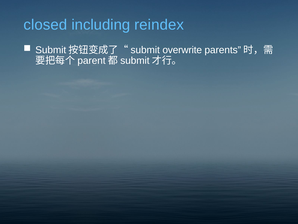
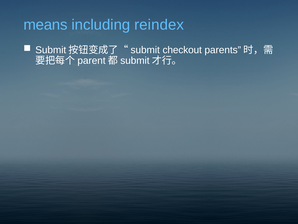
closed: closed -> means
overwrite: overwrite -> checkout
